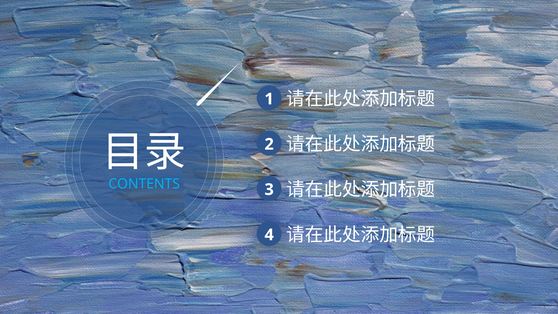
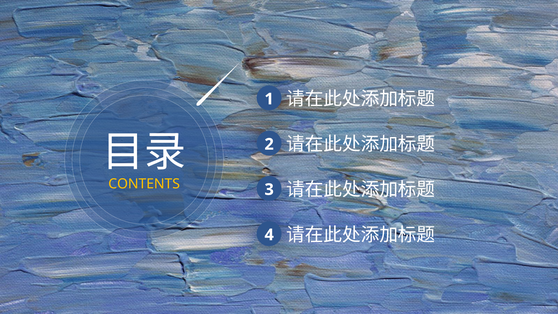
CONTENTS colour: light blue -> yellow
